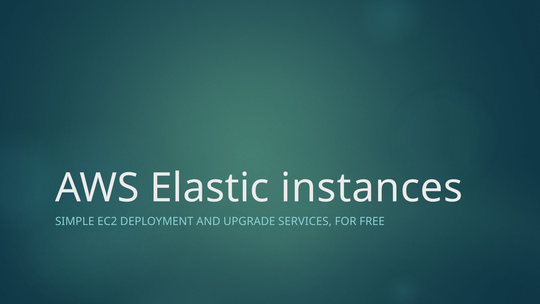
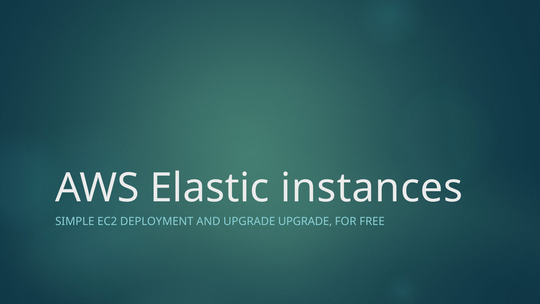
UPGRADE SERVICES: SERVICES -> UPGRADE
